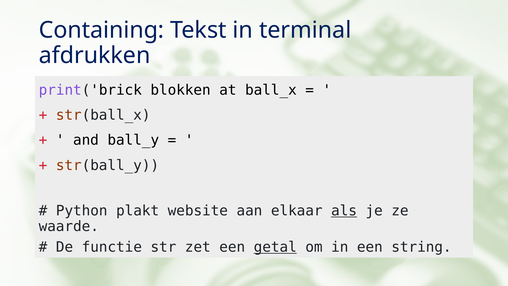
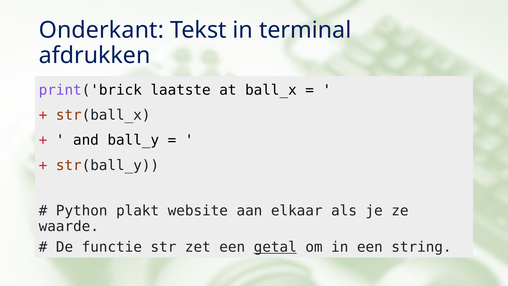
Containing: Containing -> Onderkant
blokken: blokken -> laatste
als underline: present -> none
